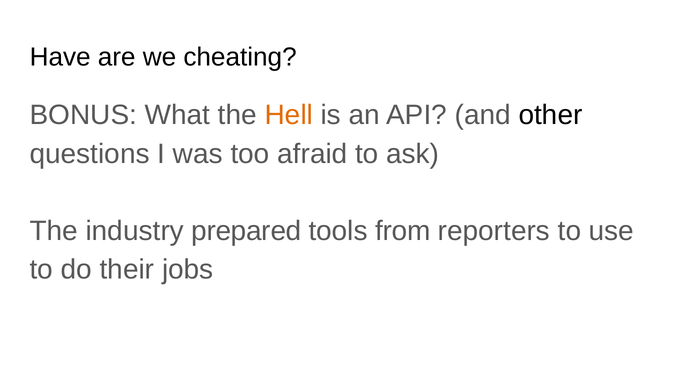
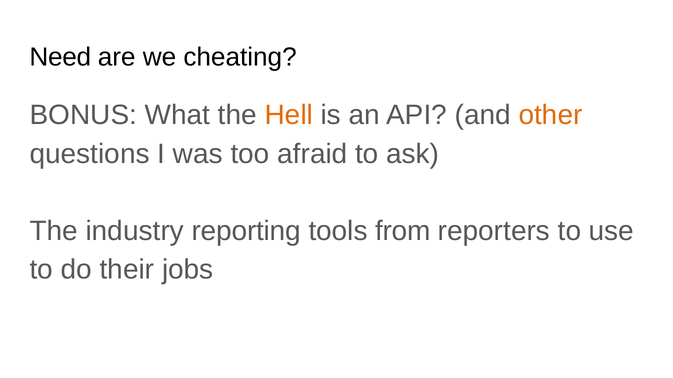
Have: Have -> Need
other colour: black -> orange
prepared: prepared -> reporting
